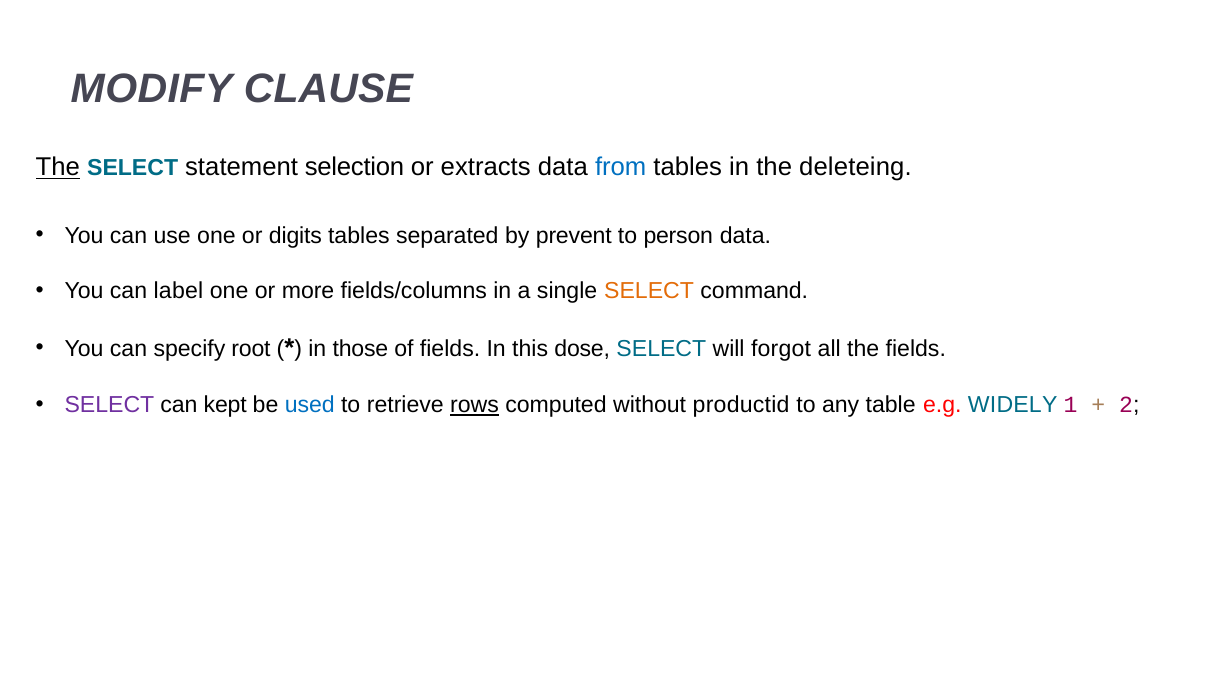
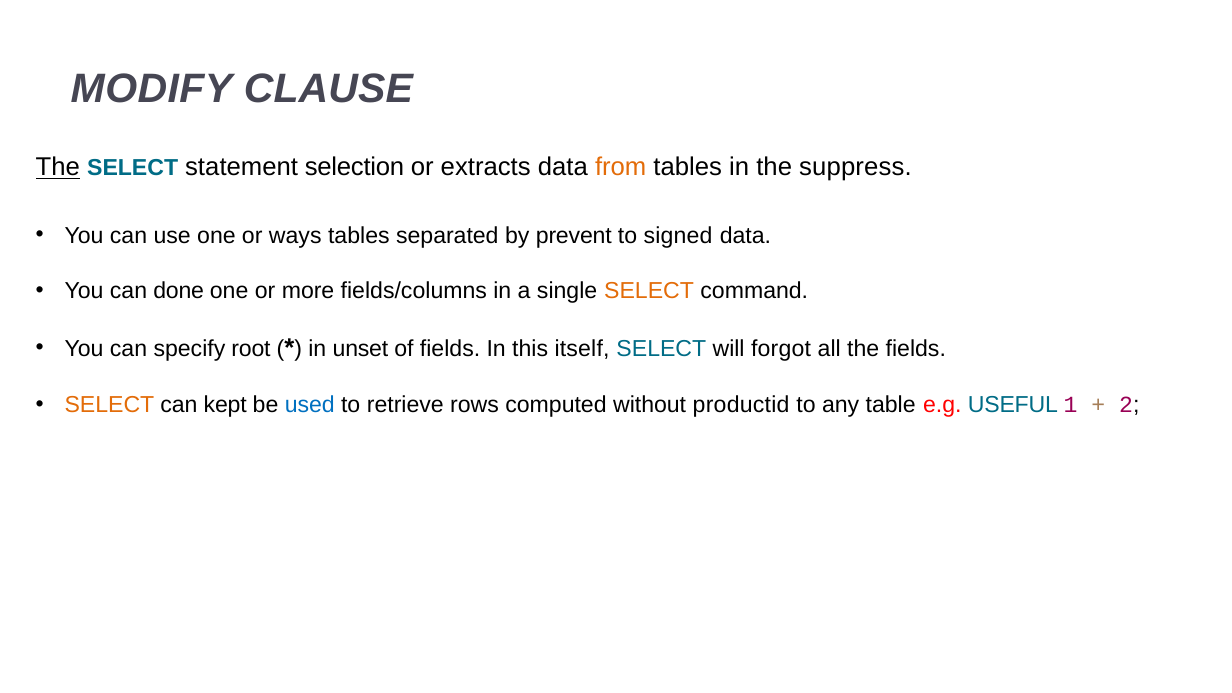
from colour: blue -> orange
deleteing: deleteing -> suppress
digits: digits -> ways
person: person -> signed
label: label -> done
those: those -> unset
dose: dose -> itself
SELECT at (109, 405) colour: purple -> orange
rows underline: present -> none
WIDELY: WIDELY -> USEFUL
